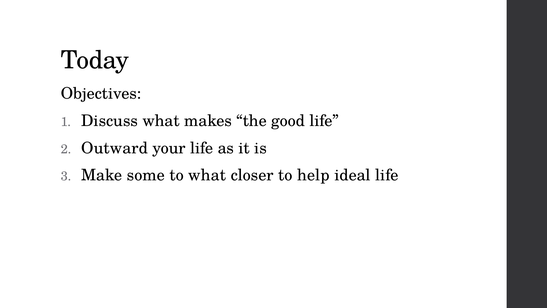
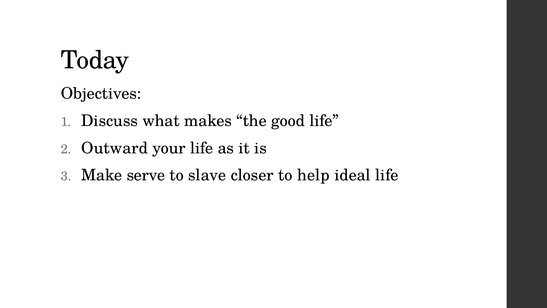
some: some -> serve
to what: what -> slave
